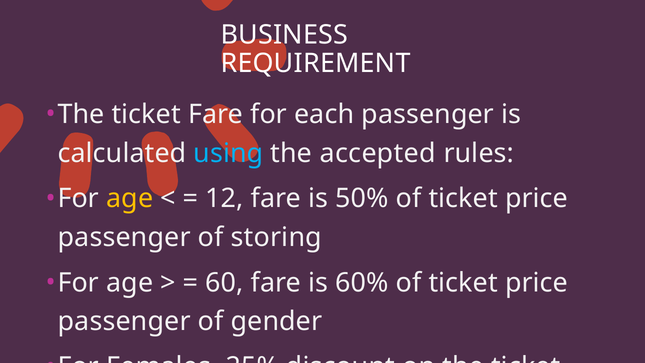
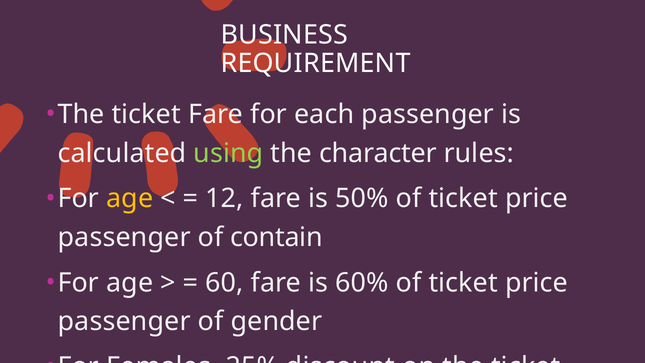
using colour: light blue -> light green
accepted: accepted -> character
of storing: storing -> contain
